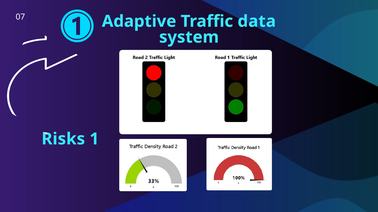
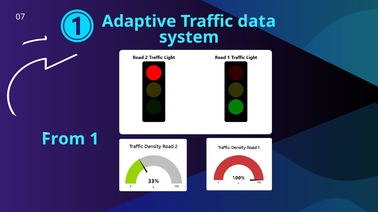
Risks: Risks -> From
